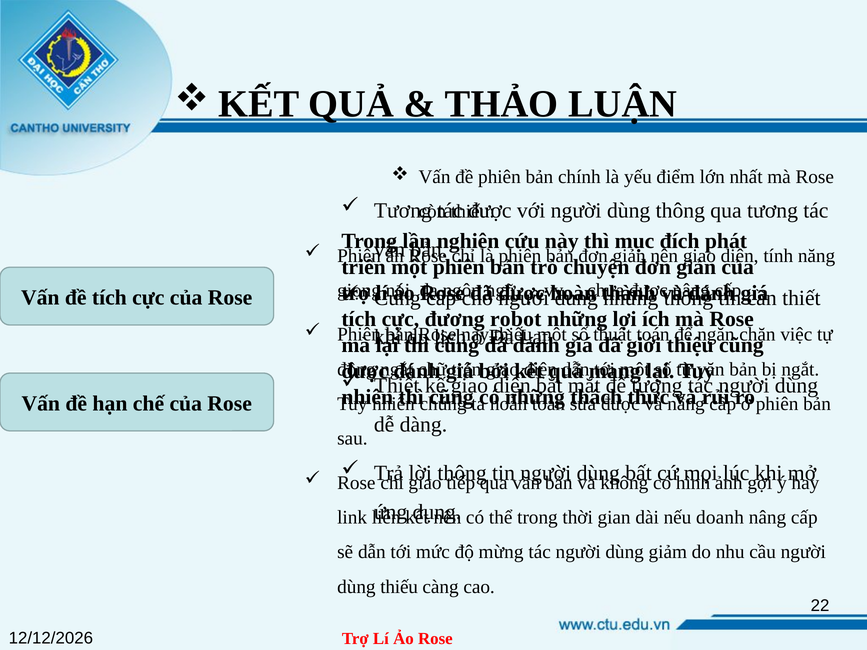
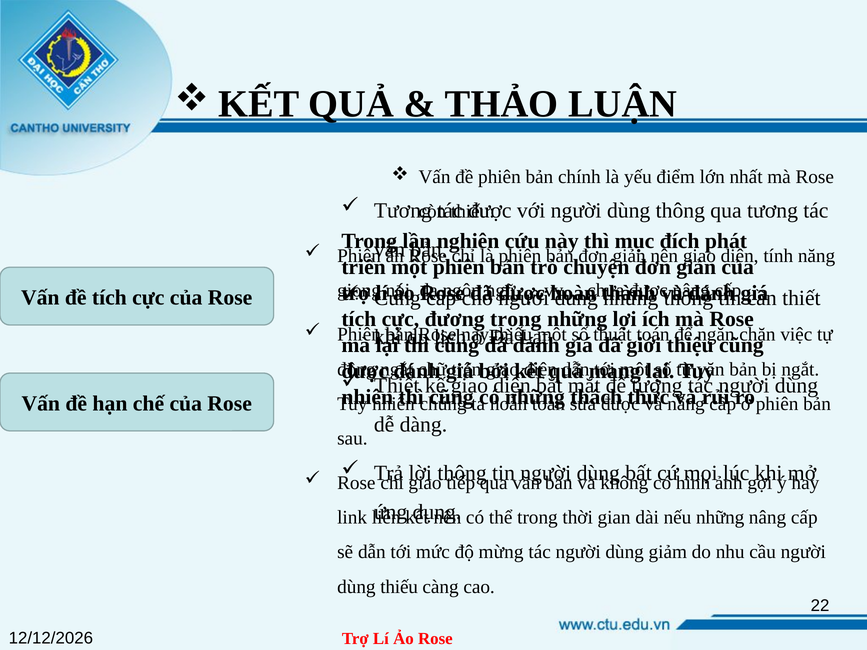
đương robot: robot -> trong
nếu doanh: doanh -> những
